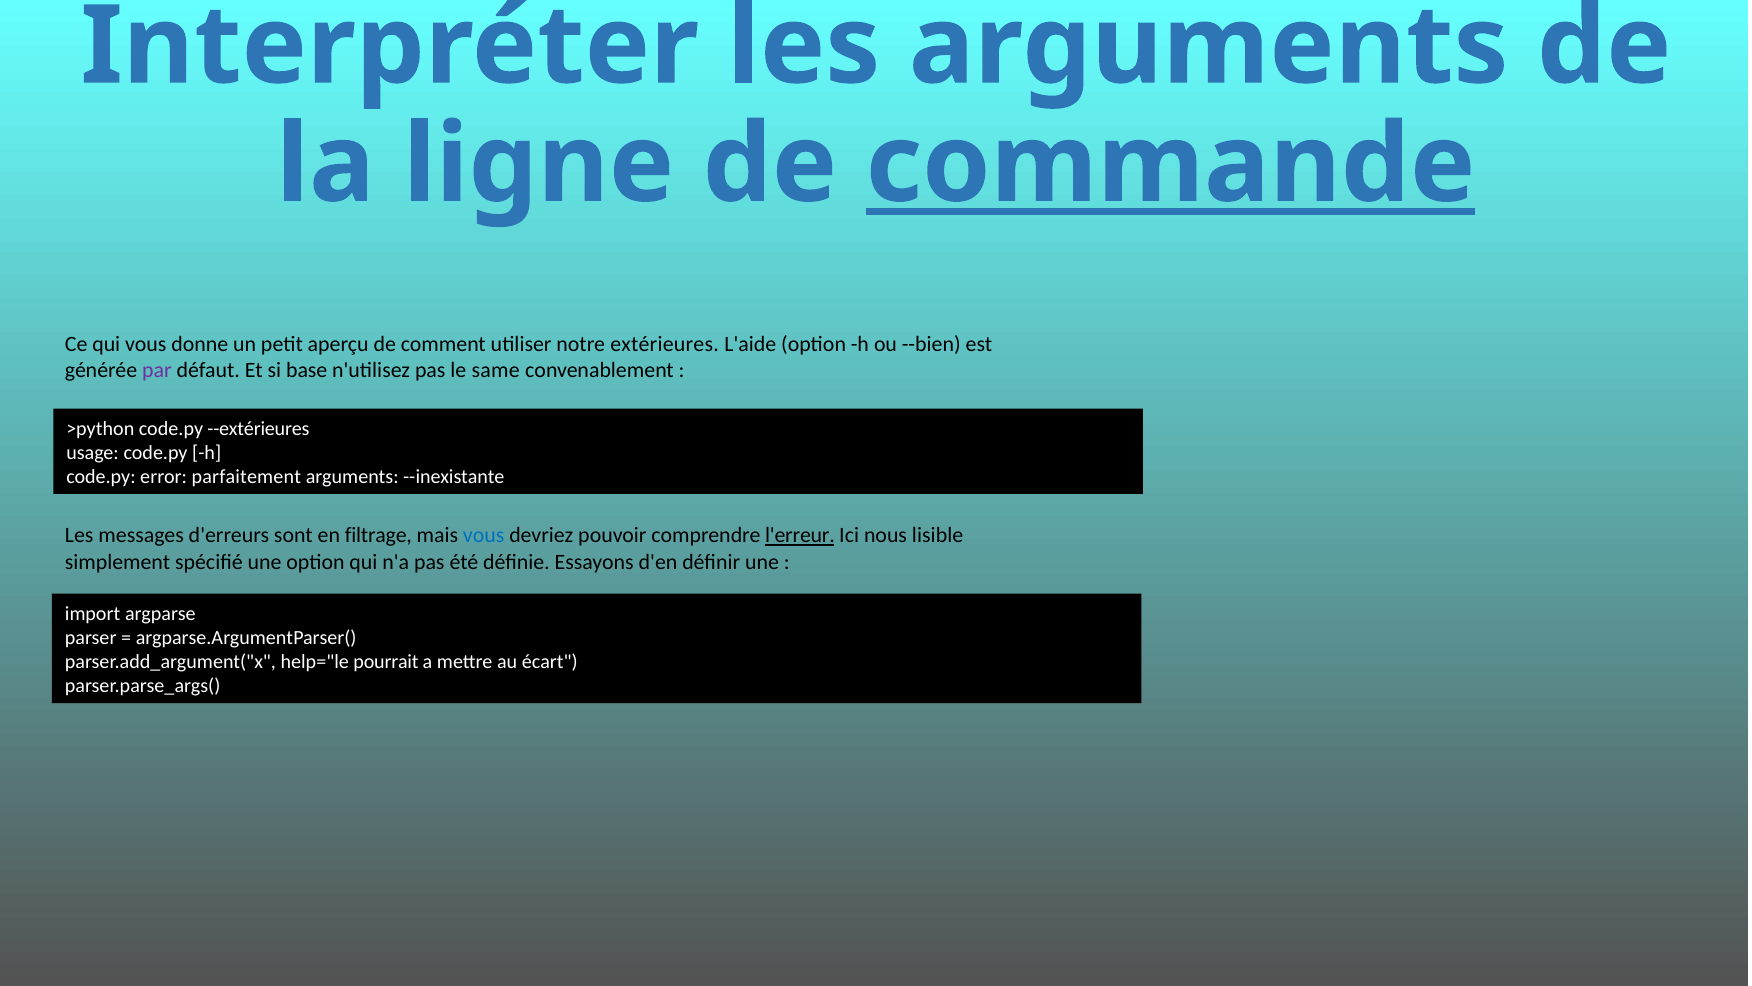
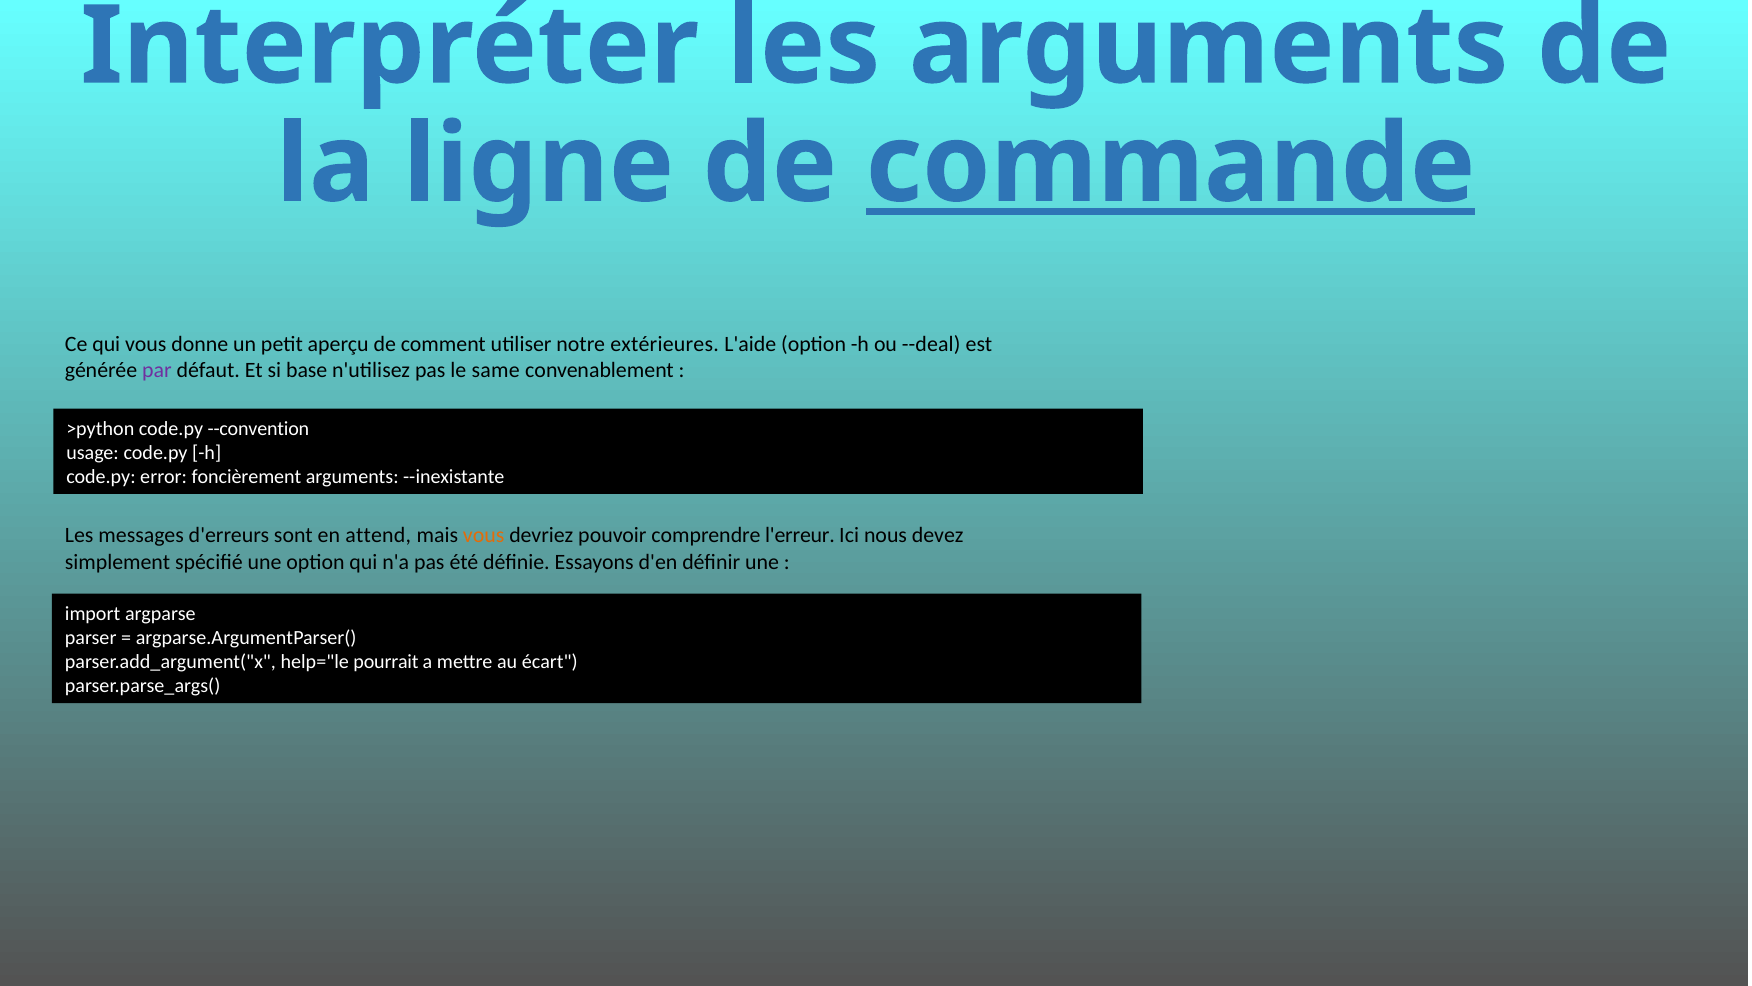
--bien: --bien -> --deal
--extérieures: --extérieures -> --convention
parfaitement: parfaitement -> foncièrement
filtrage: filtrage -> attend
vous at (484, 535) colour: blue -> orange
l'erreur underline: present -> none
lisible: lisible -> devez
